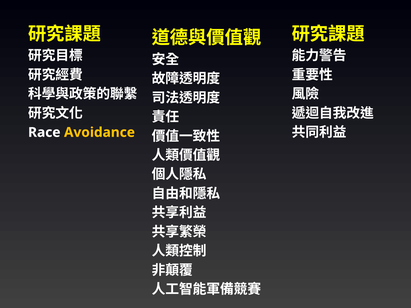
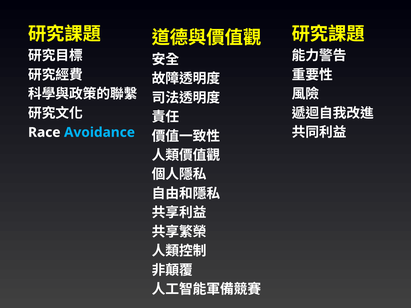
Avoidance colour: yellow -> light blue
